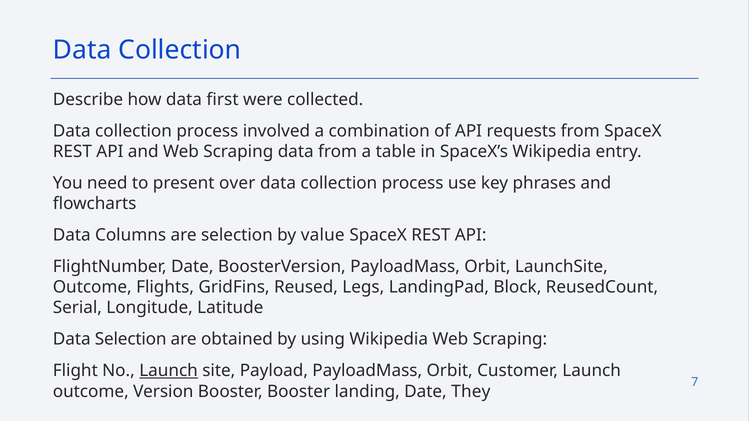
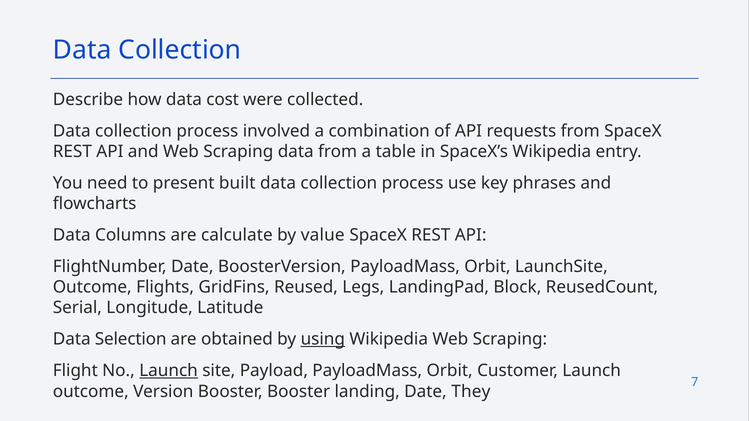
first: first -> cost
over: over -> built
are selection: selection -> calculate
using underline: none -> present
